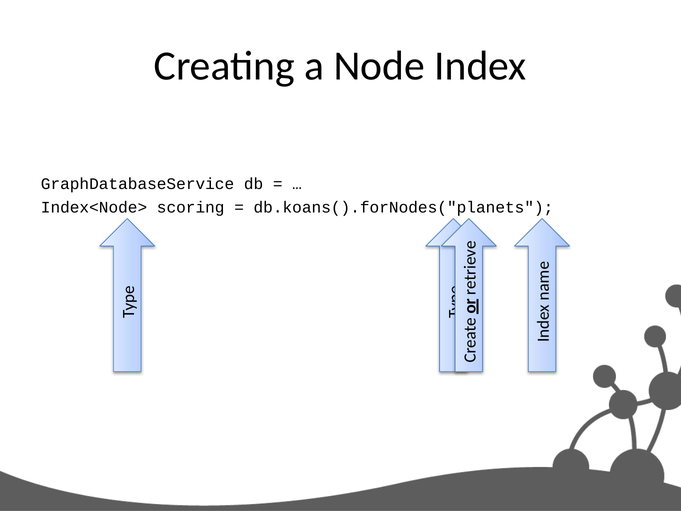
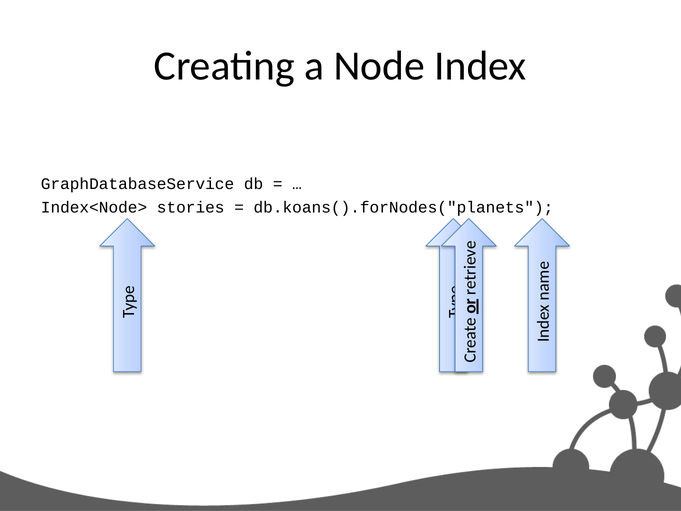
scoring: scoring -> stories
